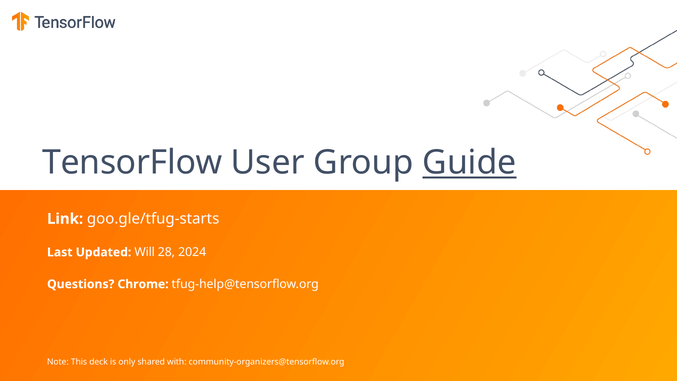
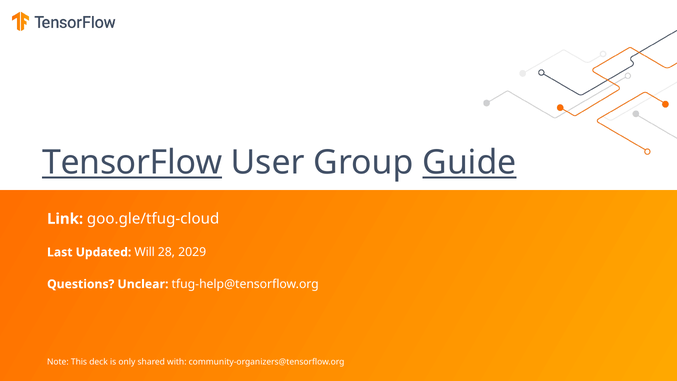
TensorFlow underline: none -> present
goo.gle/tfug-starts: goo.gle/tfug-starts -> goo.gle/tfug-cloud
2024: 2024 -> 2029
Chrome: Chrome -> Unclear
